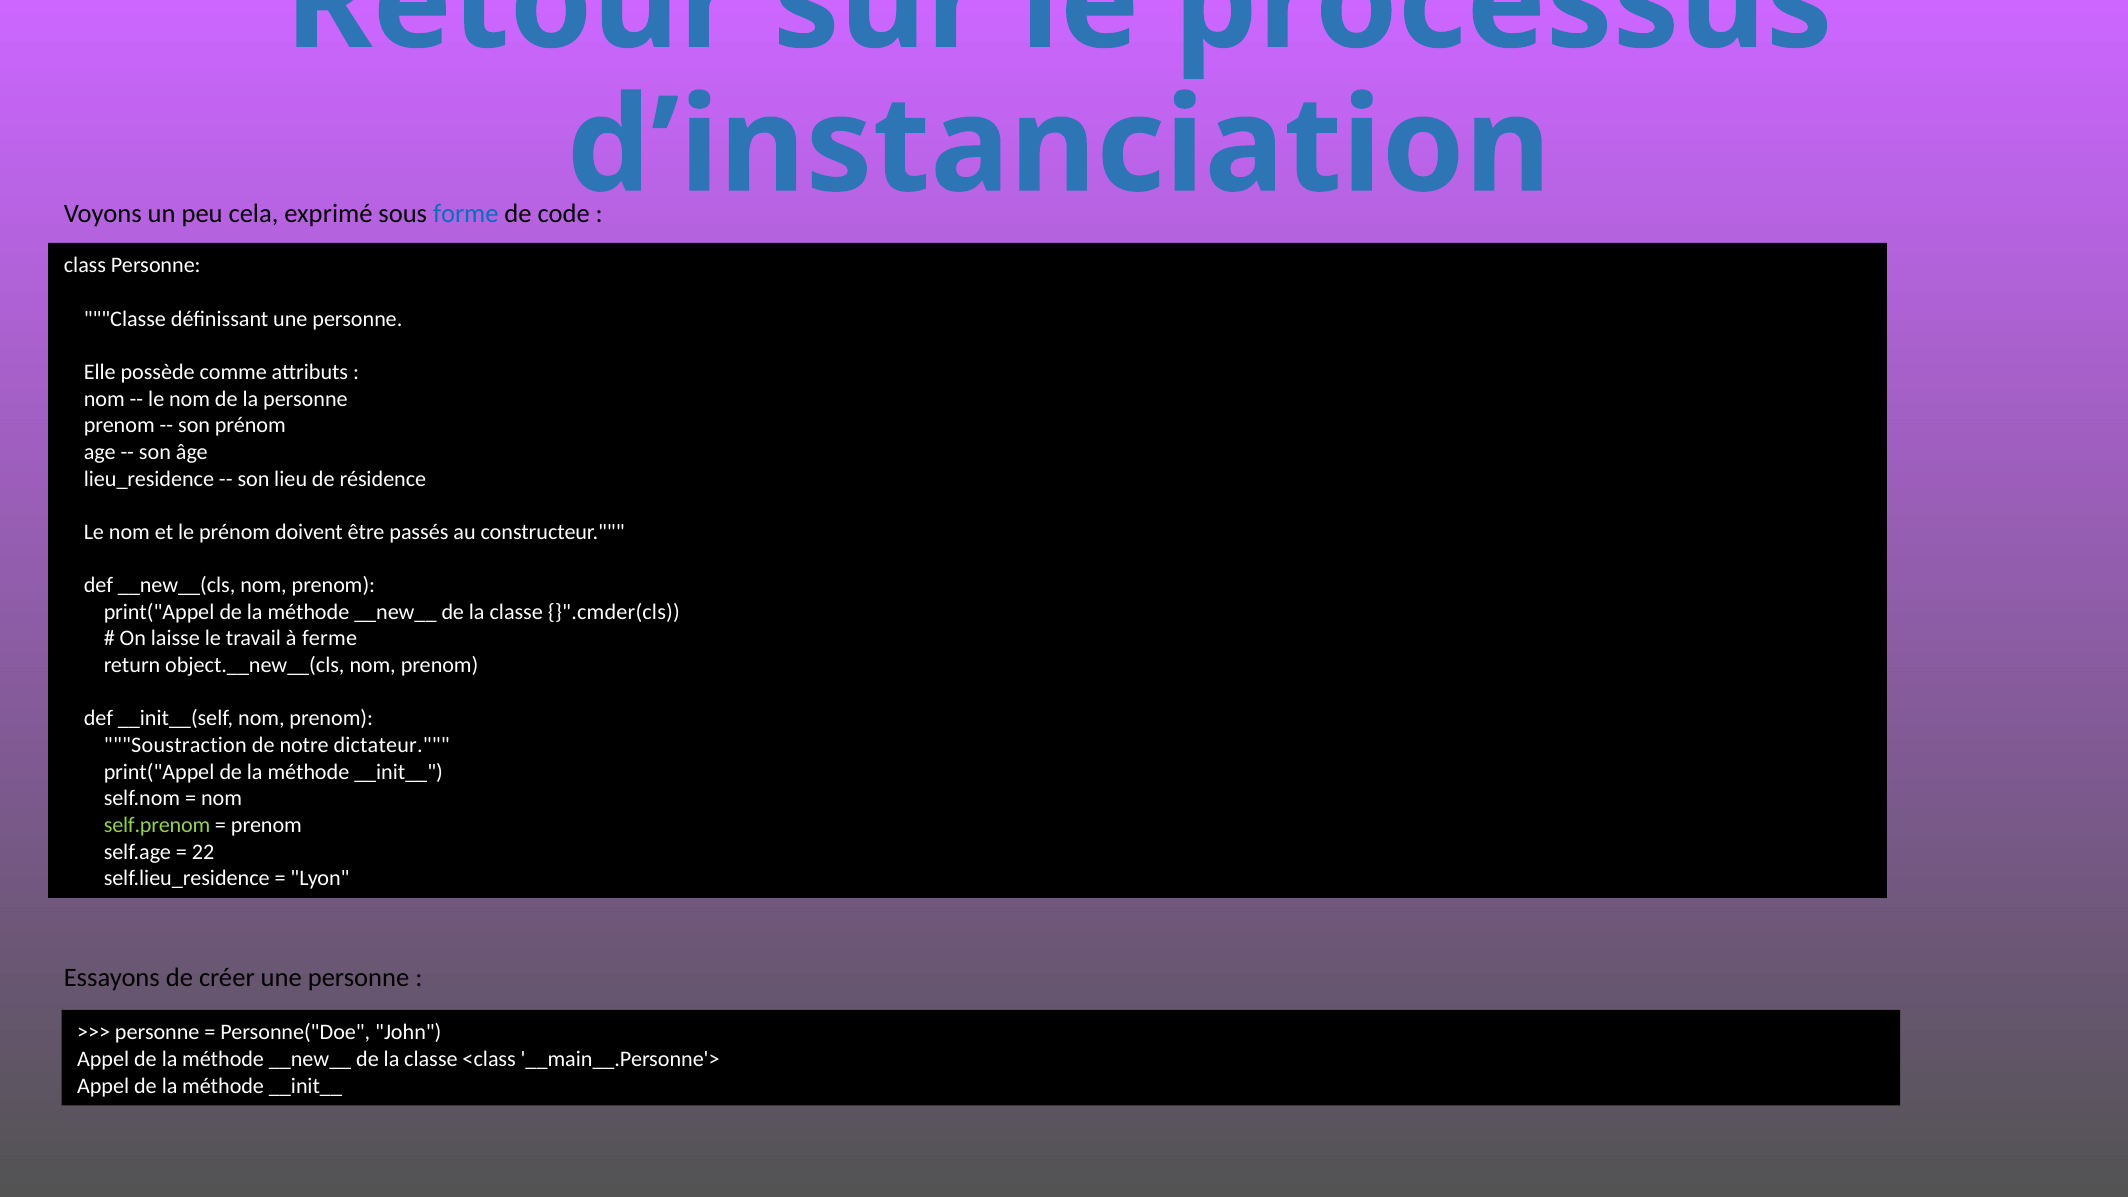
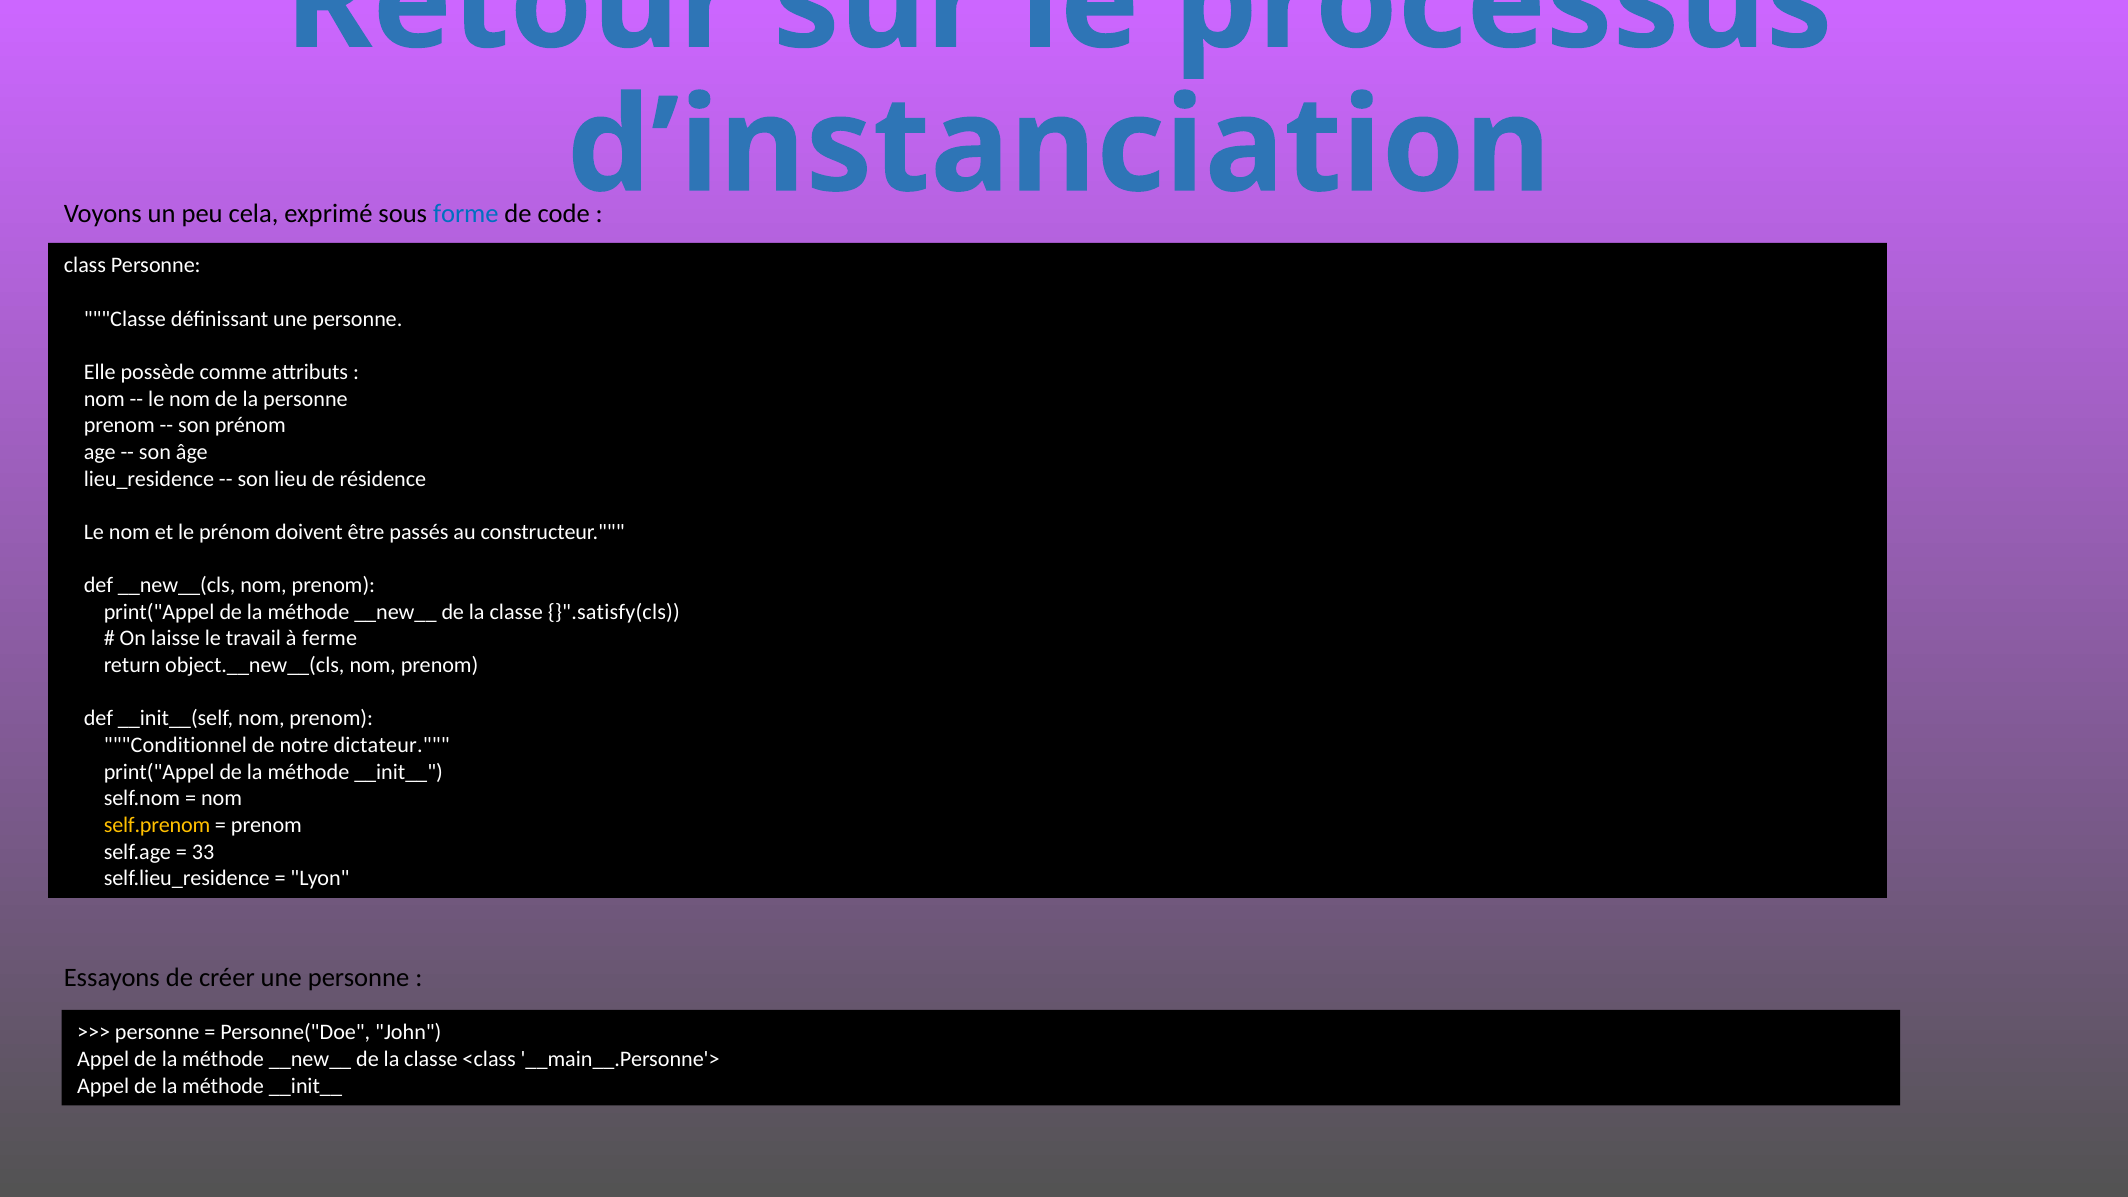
}".cmder(cls: }".cmder(cls -> }".satisfy(cls
Soustraction: Soustraction -> Conditionnel
self.prenom colour: light green -> yellow
22: 22 -> 33
